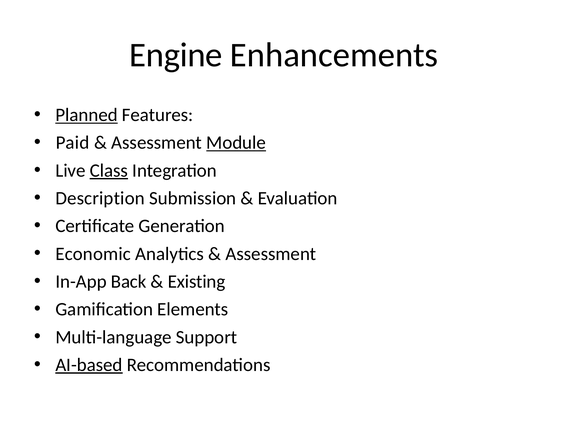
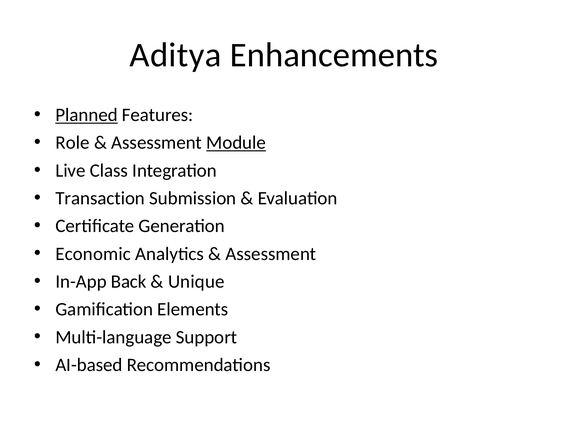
Engine: Engine -> Aditya
Paid: Paid -> Role
Class underline: present -> none
Description: Description -> Transaction
Existing: Existing -> Unique
AI-based underline: present -> none
